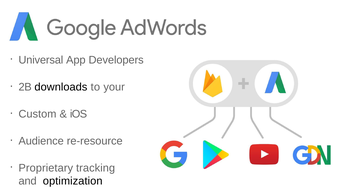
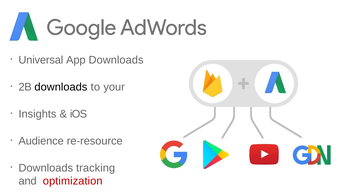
App Developers: Developers -> Downloads
Custom: Custom -> Insights
Proprietary at (46, 168): Proprietary -> Downloads
optimization colour: black -> red
